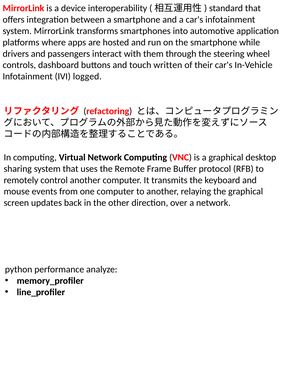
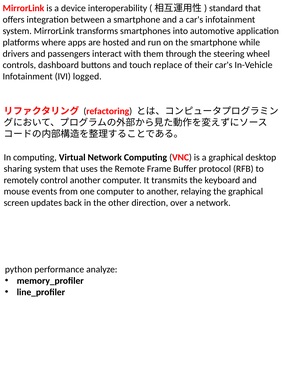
written: written -> replace
